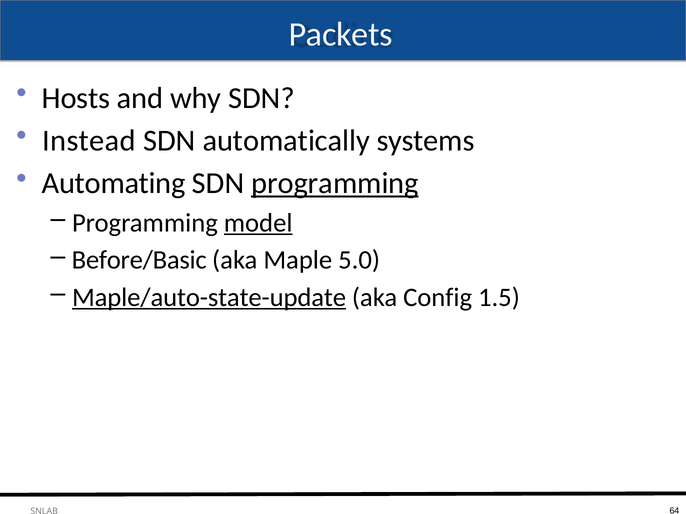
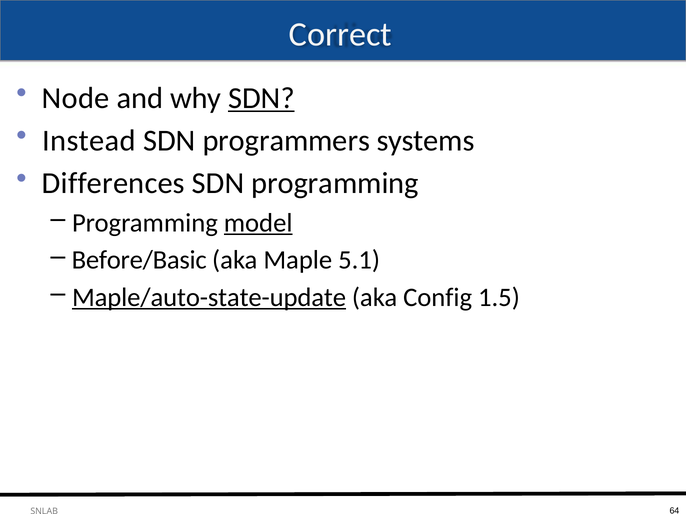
Packets: Packets -> Correct
Hosts: Hosts -> Node
SDN at (261, 98) underline: none -> present
automatically: automatically -> programmers
Automating: Automating -> Differences
programming at (335, 184) underline: present -> none
5.0: 5.0 -> 5.1
